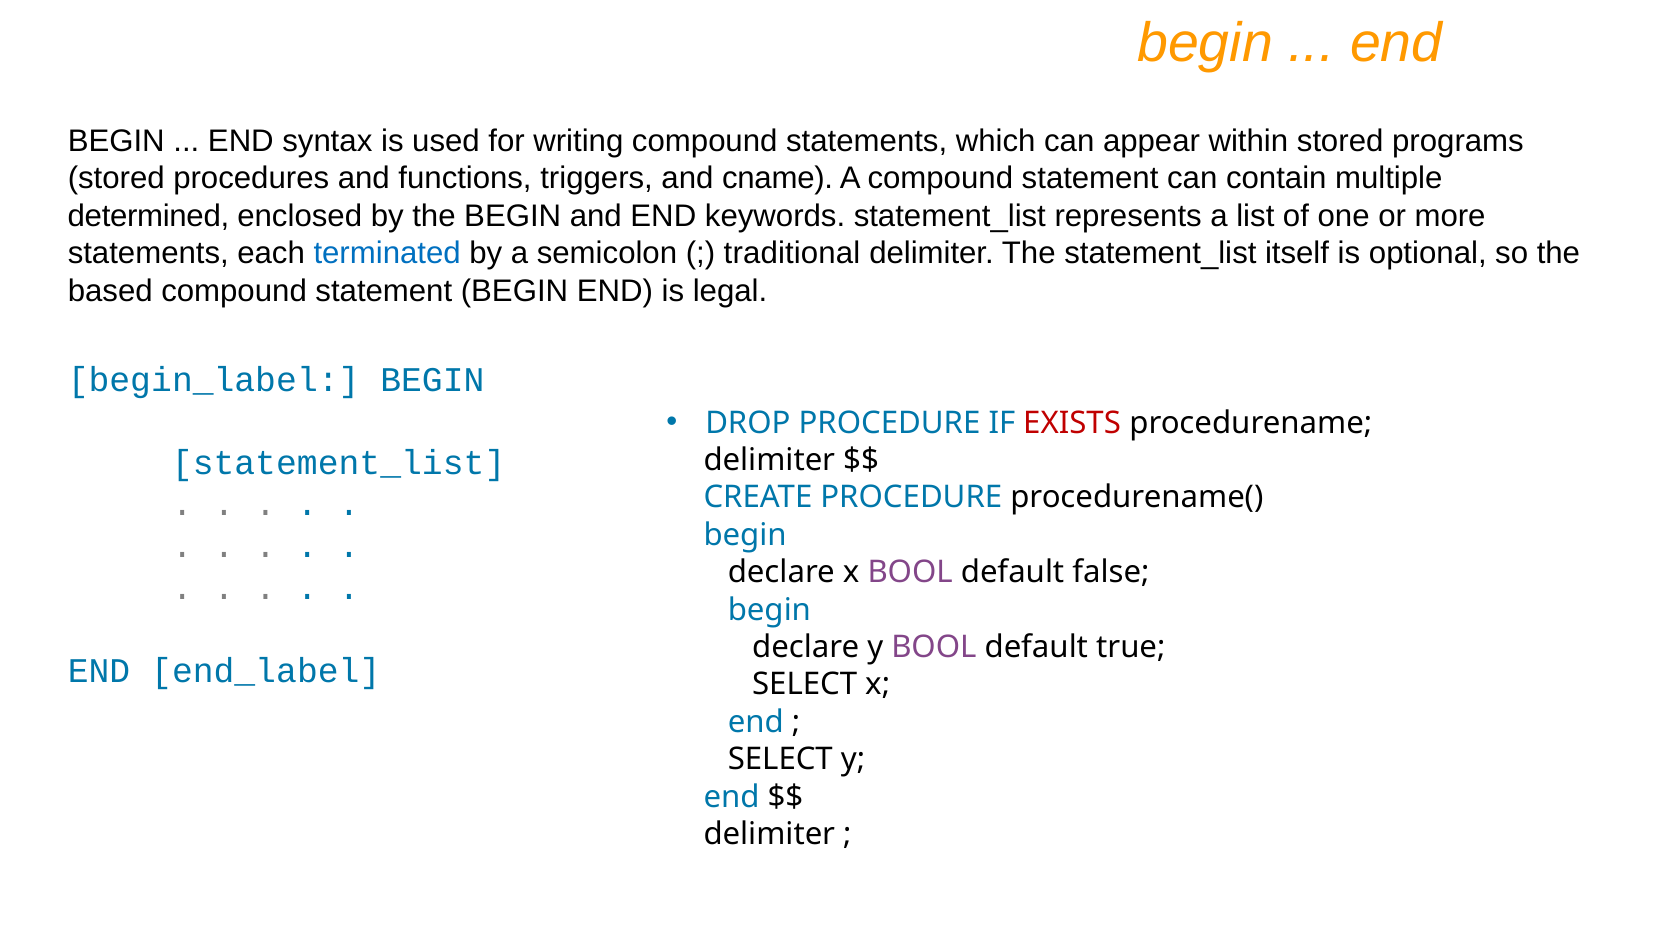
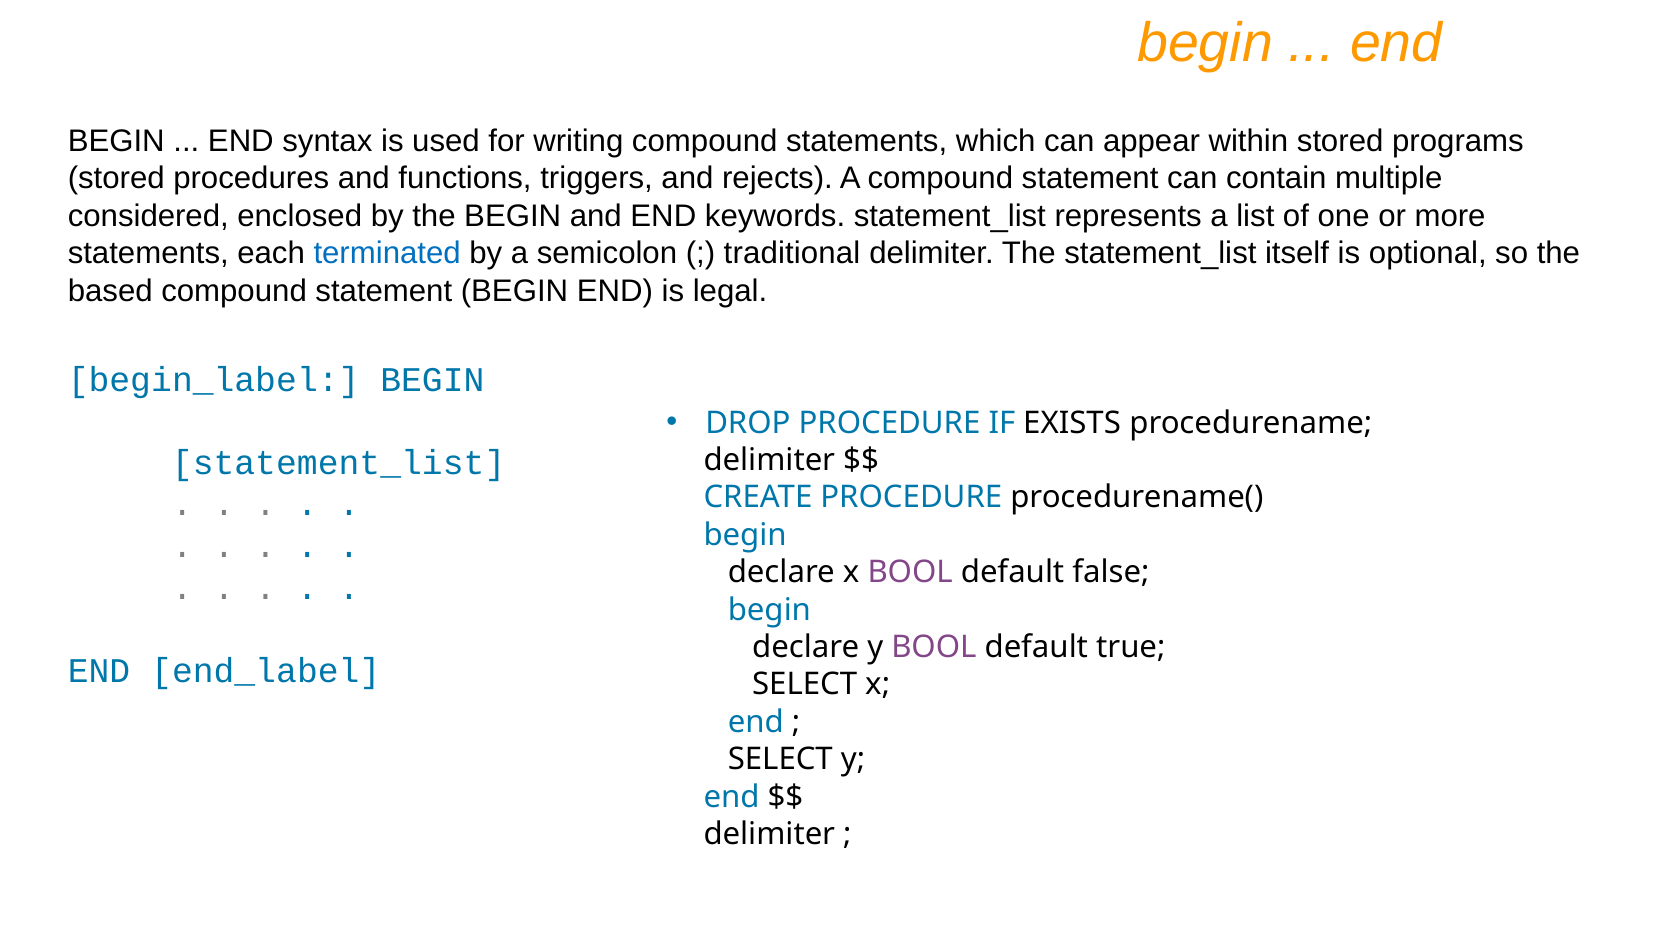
cname: cname -> rejects
determined: determined -> considered
EXISTS colour: red -> black
